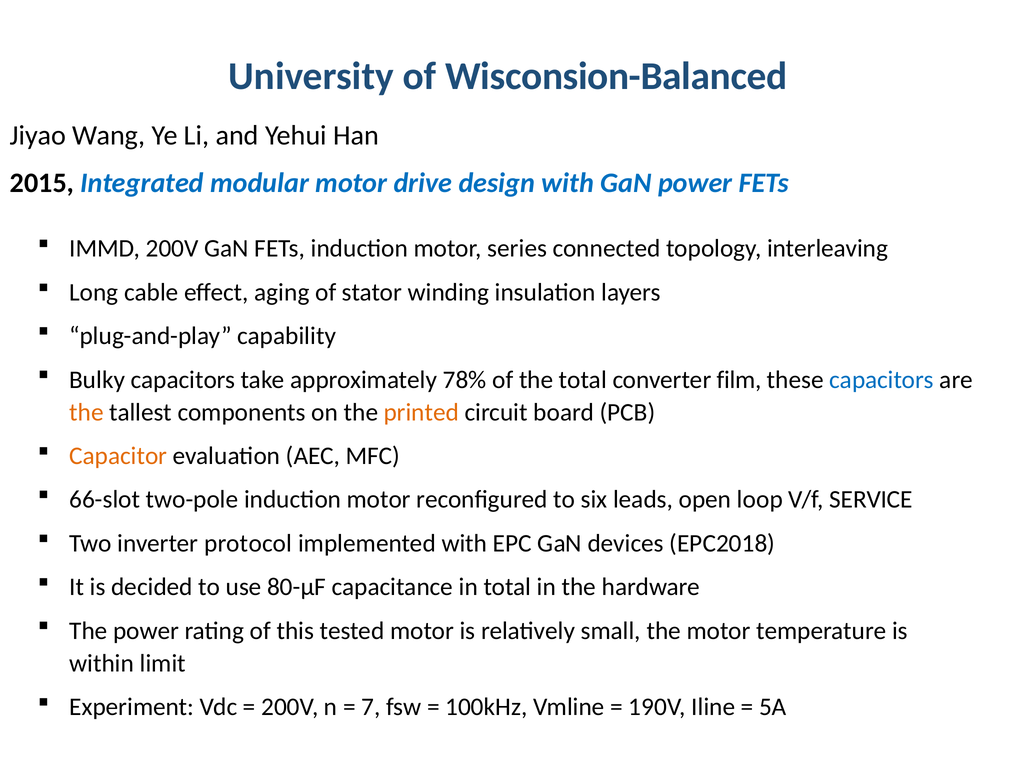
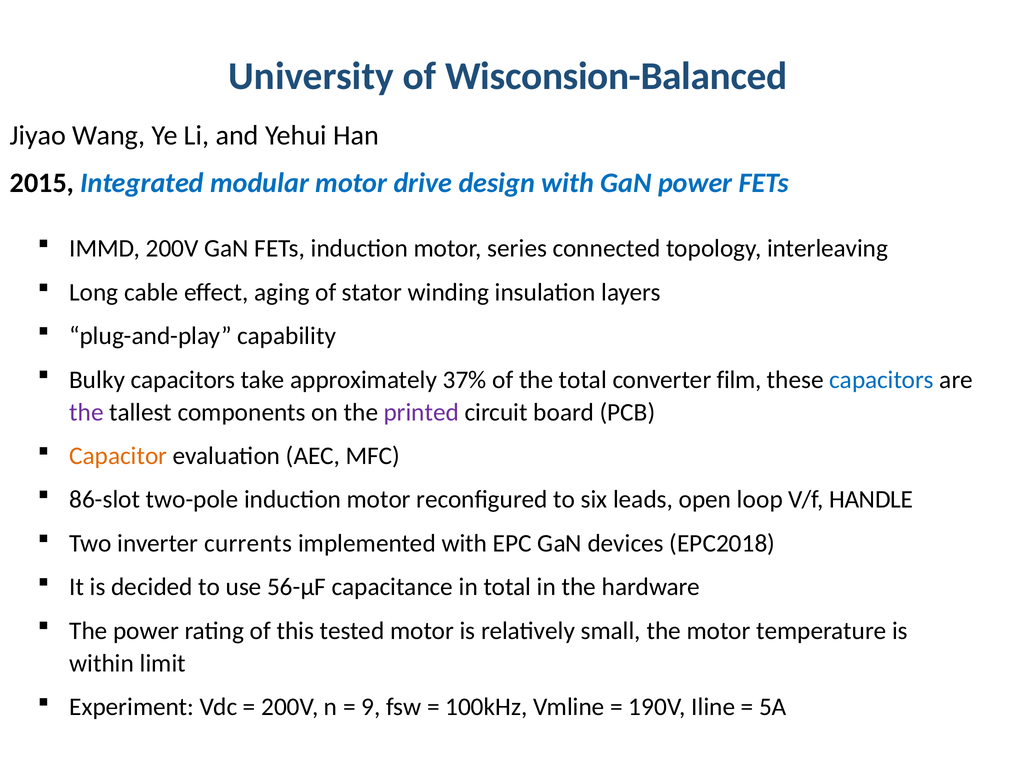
78%: 78% -> 37%
the at (86, 413) colour: orange -> purple
printed colour: orange -> purple
66-slot: 66-slot -> 86-slot
SERVICE: SERVICE -> HANDLE
protocol: protocol -> currents
80-µF: 80-µF -> 56-µF
7: 7 -> 9
